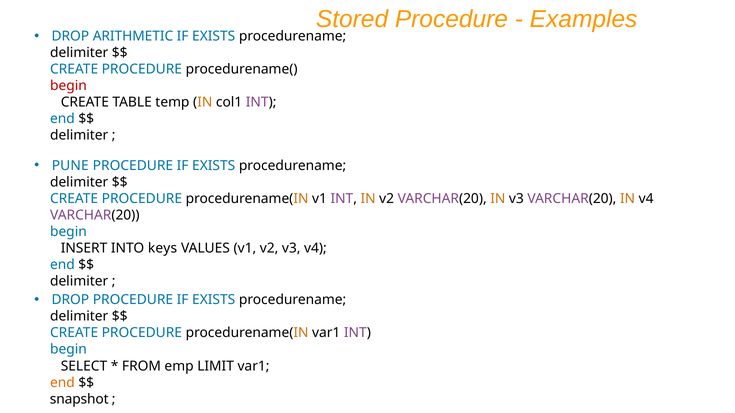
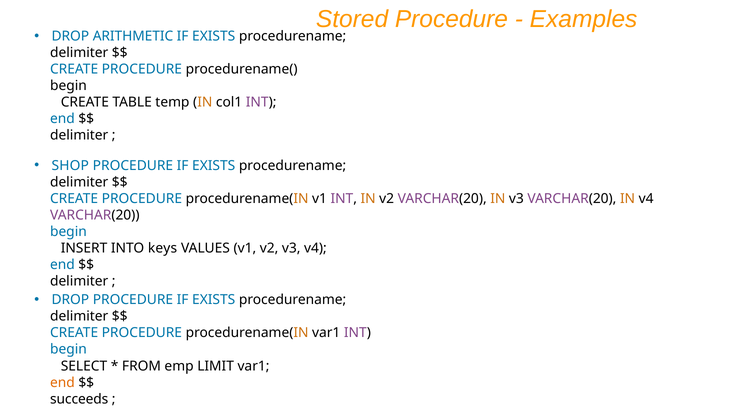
begin at (68, 86) colour: red -> black
PUNE: PUNE -> SHOP
snapshot: snapshot -> succeeds
